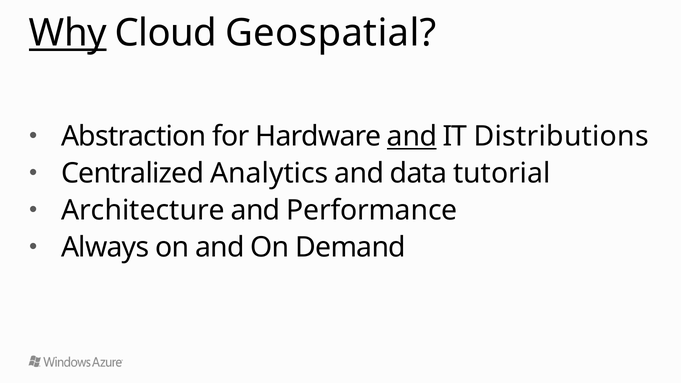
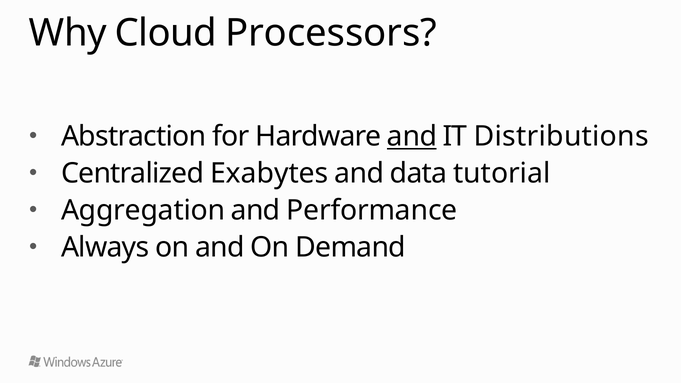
Why underline: present -> none
Geospatial: Geospatial -> Processors
Analytics: Analytics -> Exabytes
Architecture: Architecture -> Aggregation
